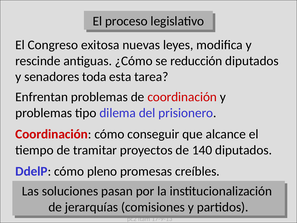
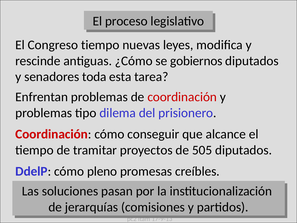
Congreso exitosa: exitosa -> tiempo
reducción: reducción -> gobiernos
140: 140 -> 505
